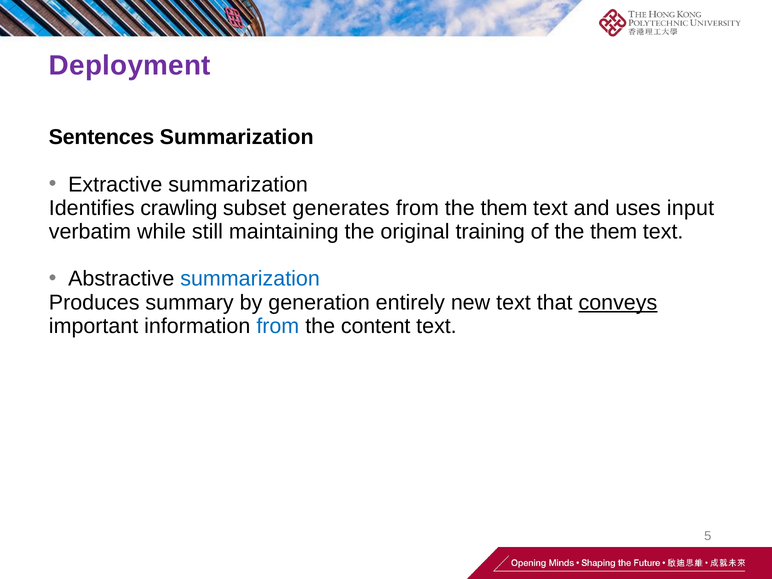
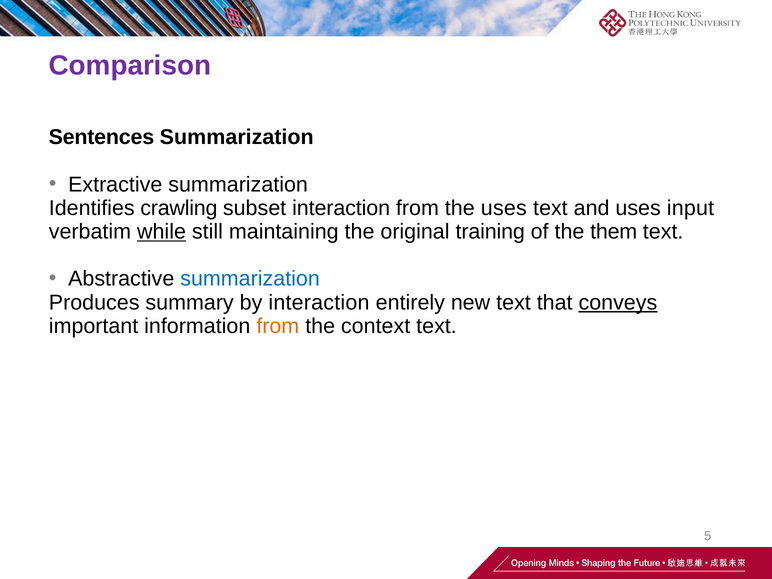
Deployment: Deployment -> Comparison
subset generates: generates -> interaction
from the them: them -> uses
while underline: none -> present
by generation: generation -> interaction
from at (278, 326) colour: blue -> orange
content: content -> context
